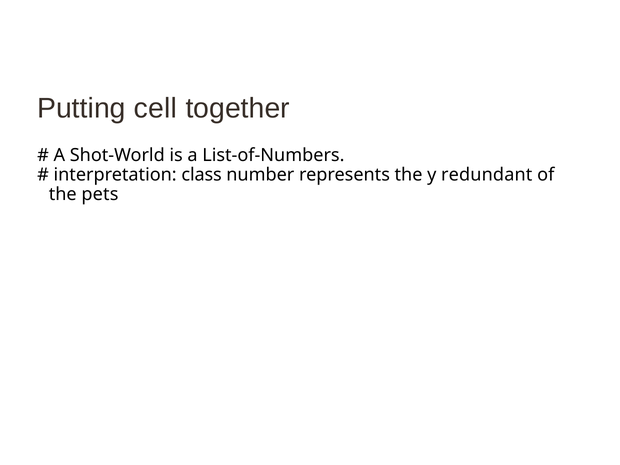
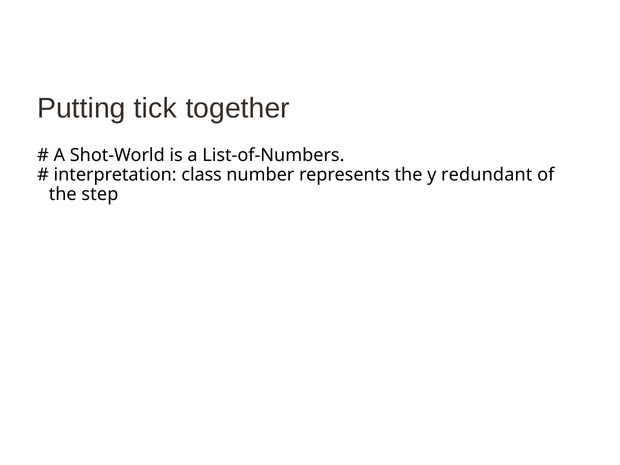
cell: cell -> tick
pets: pets -> step
